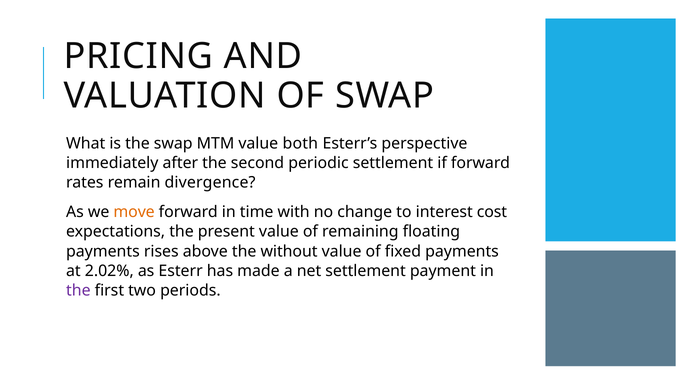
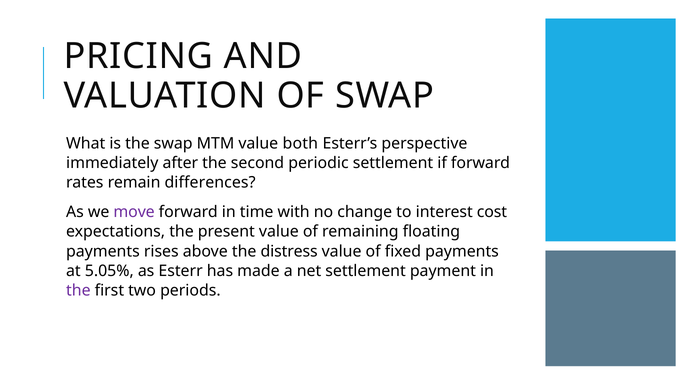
divergence: divergence -> differences
move colour: orange -> purple
without: without -> distress
2.02%: 2.02% -> 5.05%
